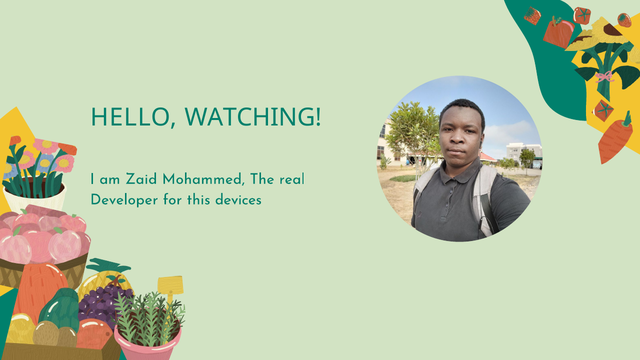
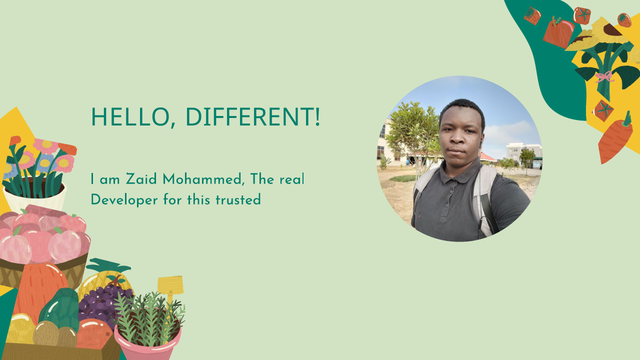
WATCHING: WATCHING -> DIFFERENT
devices: devices -> trusted
